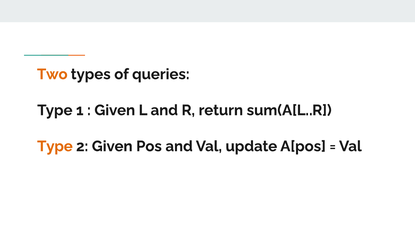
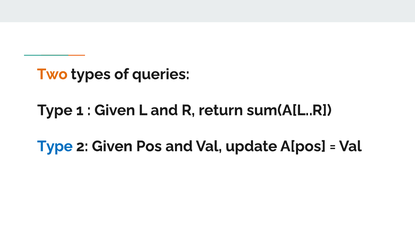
Type at (55, 146) colour: orange -> blue
